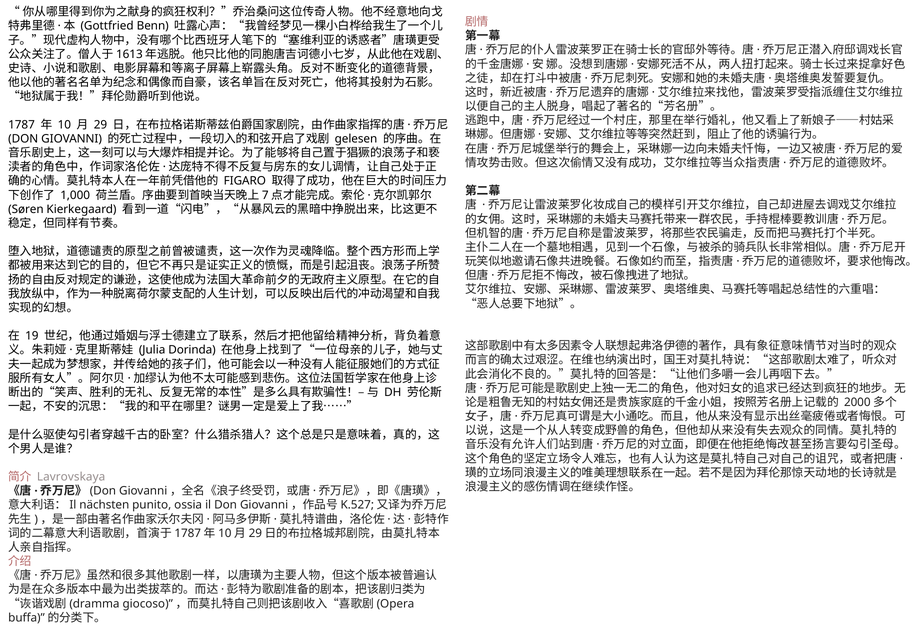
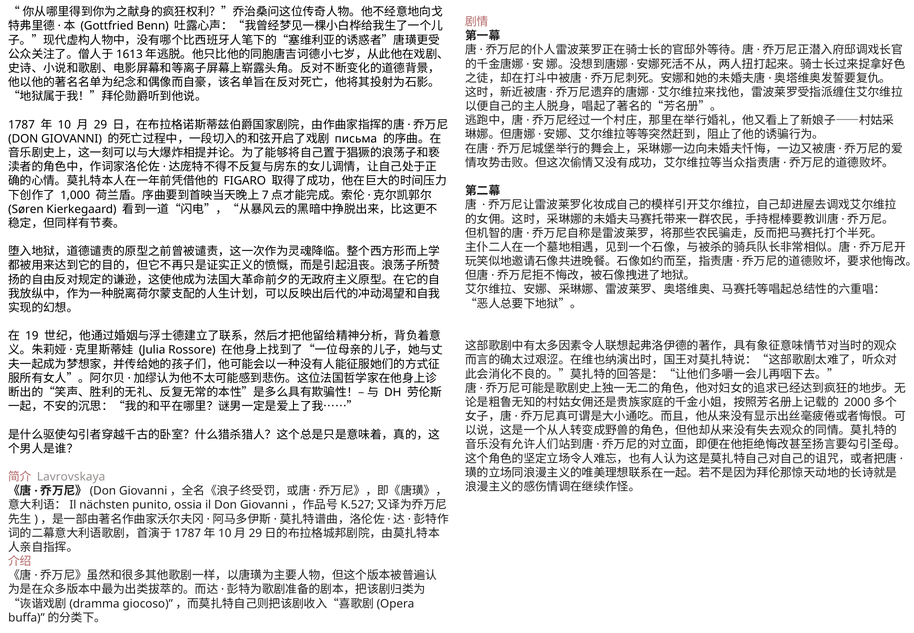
gelesen: gelesen -> письма
Dorinda: Dorinda -> Rossore
